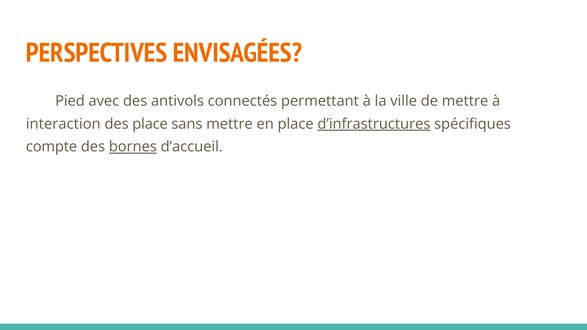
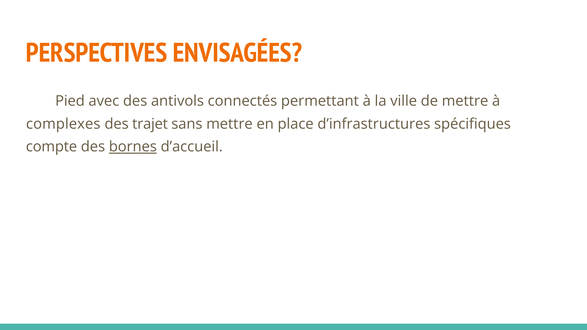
interaction: interaction -> complexes
des place: place -> trajet
d’infrastructures underline: present -> none
